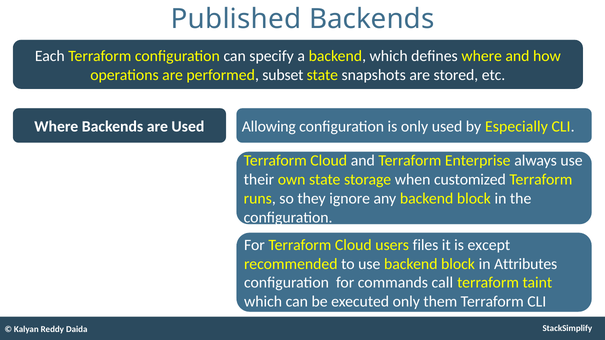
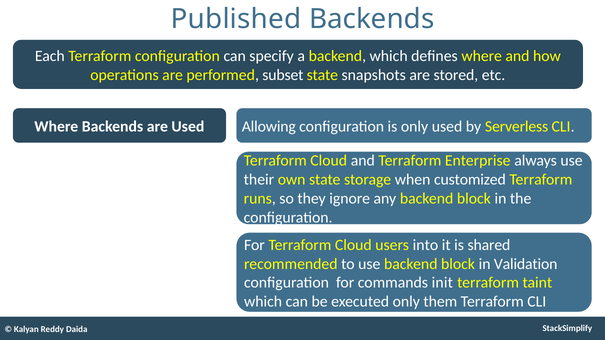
Especially: Especially -> Serverless
files: files -> into
except: except -> shared
Attributes: Attributes -> Validation
call: call -> init
